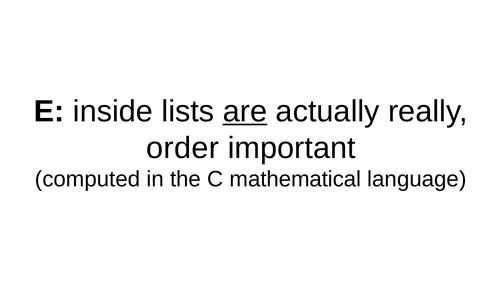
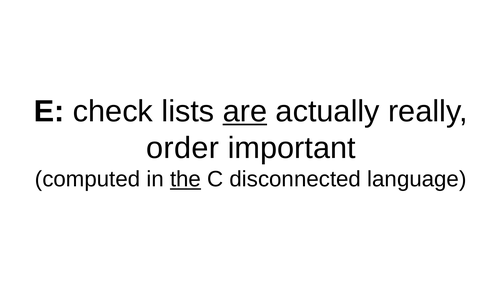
inside: inside -> check
the underline: none -> present
mathematical: mathematical -> disconnected
